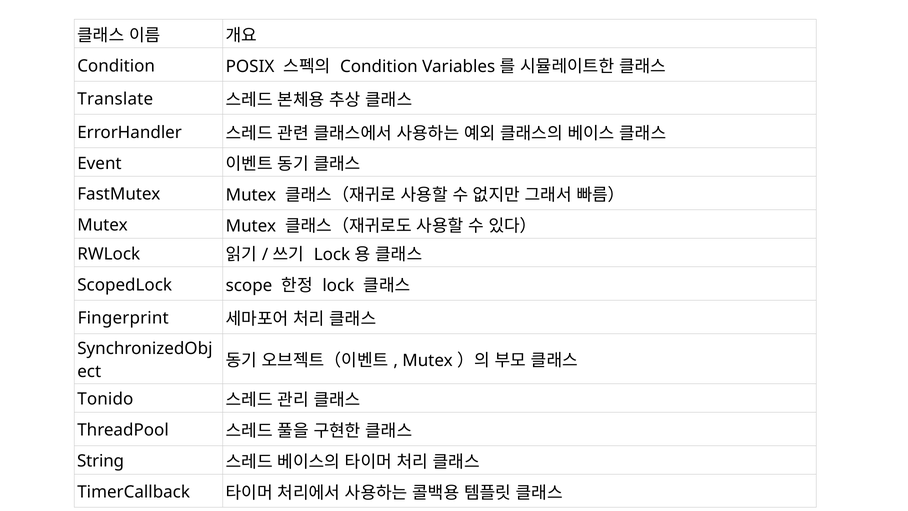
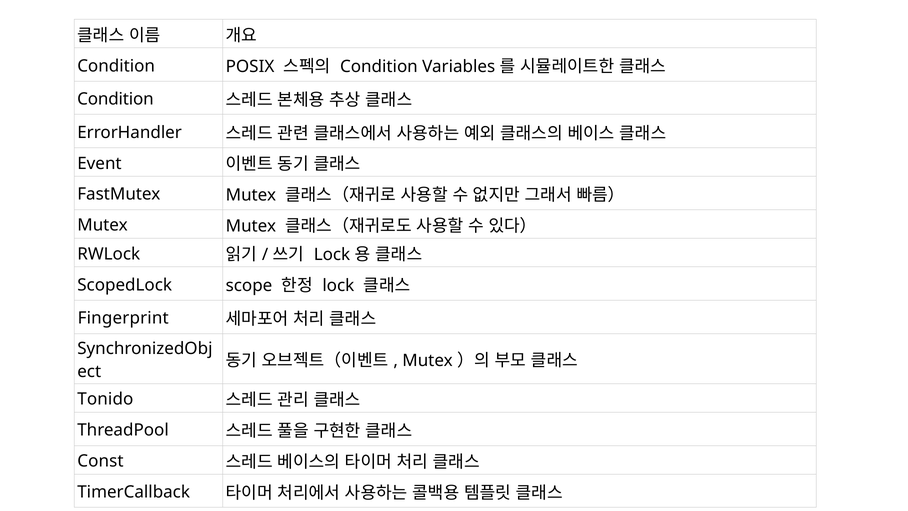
Translate at (115, 99): Translate -> Condition
String: String -> Const
